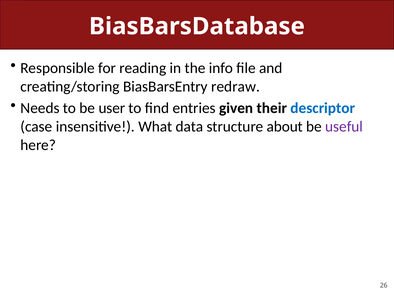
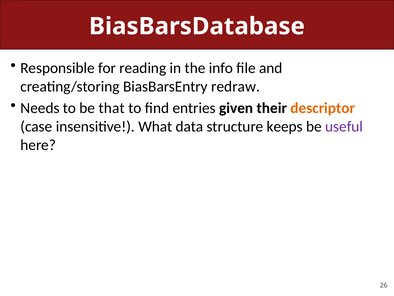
user: user -> that
descriptor colour: blue -> orange
about: about -> keeps
